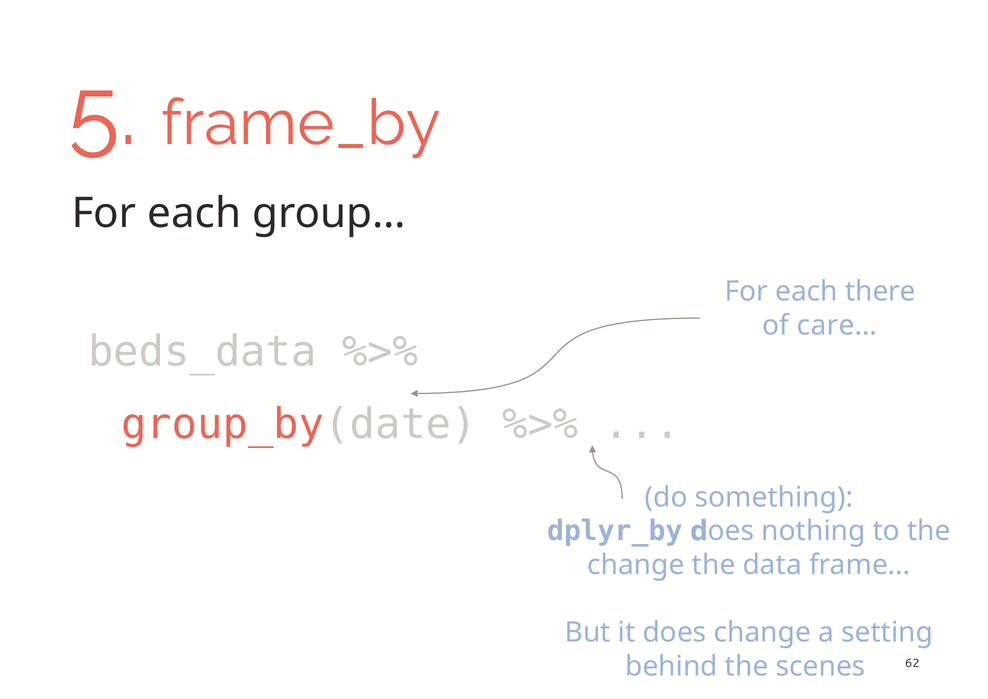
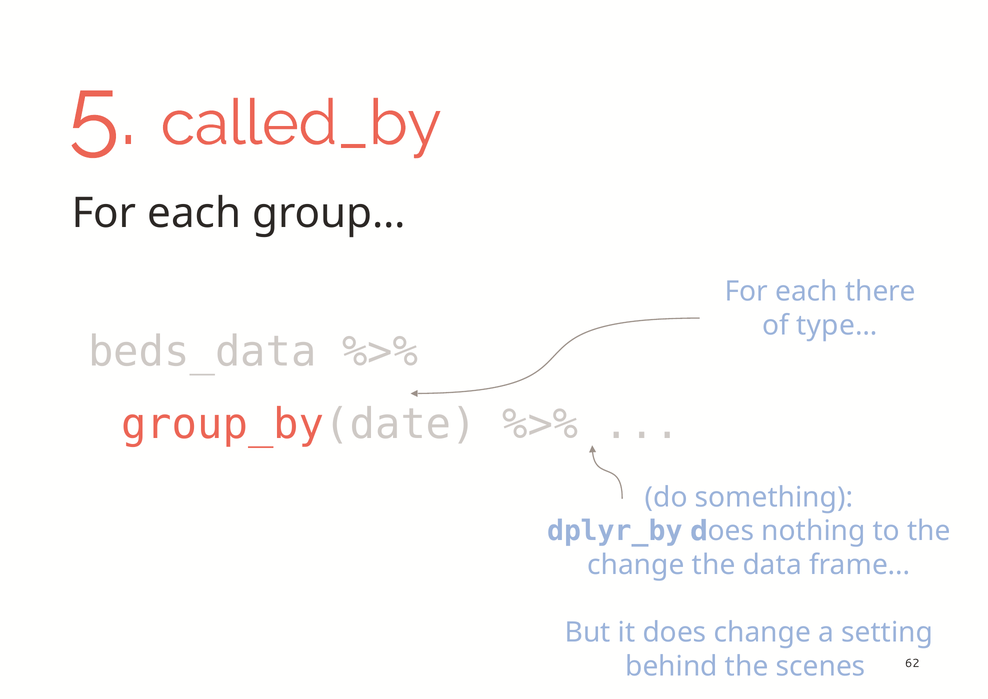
frame_by: frame_by -> called_by
care…: care… -> type…
